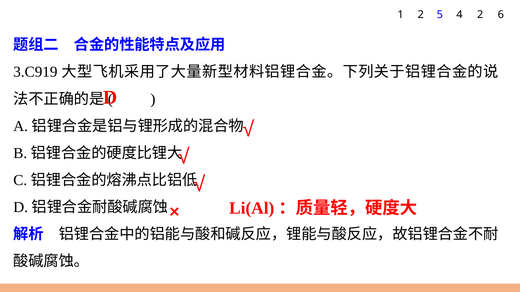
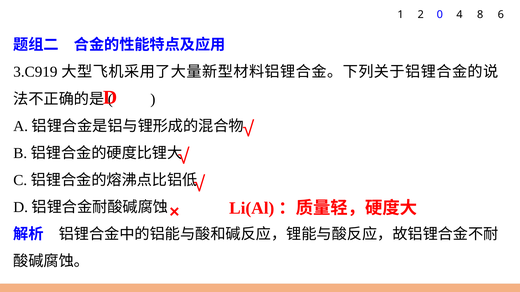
5: 5 -> 0
4 2: 2 -> 8
